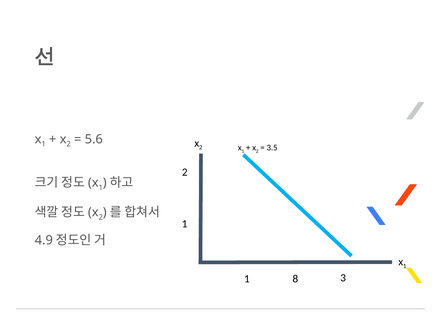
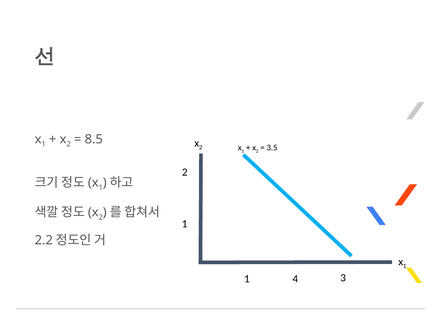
5.6: 5.6 -> 8.5
4.9: 4.9 -> 2.2
8: 8 -> 4
